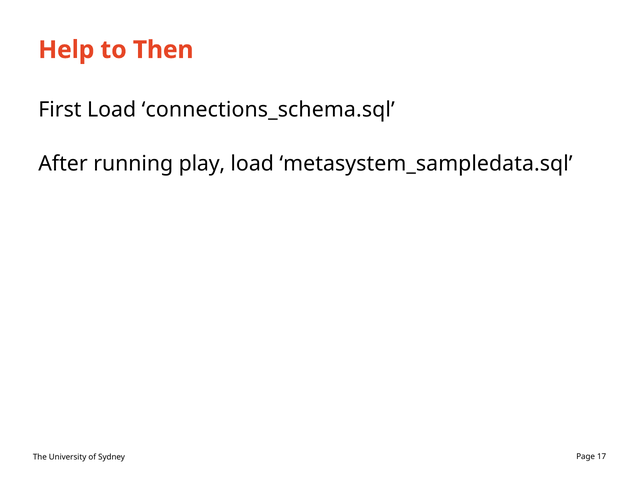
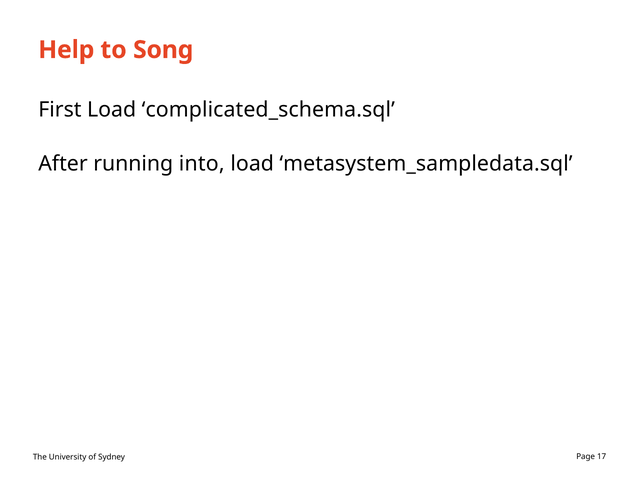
Then: Then -> Song
connections_schema.sql: connections_schema.sql -> complicated_schema.sql
play: play -> into
